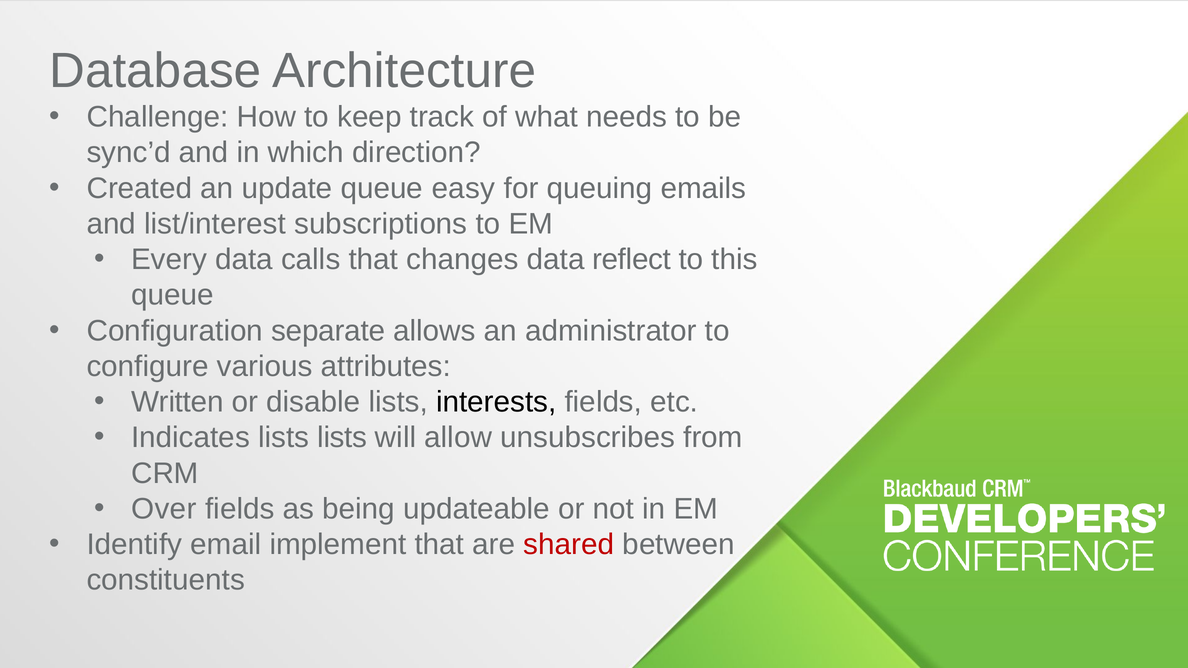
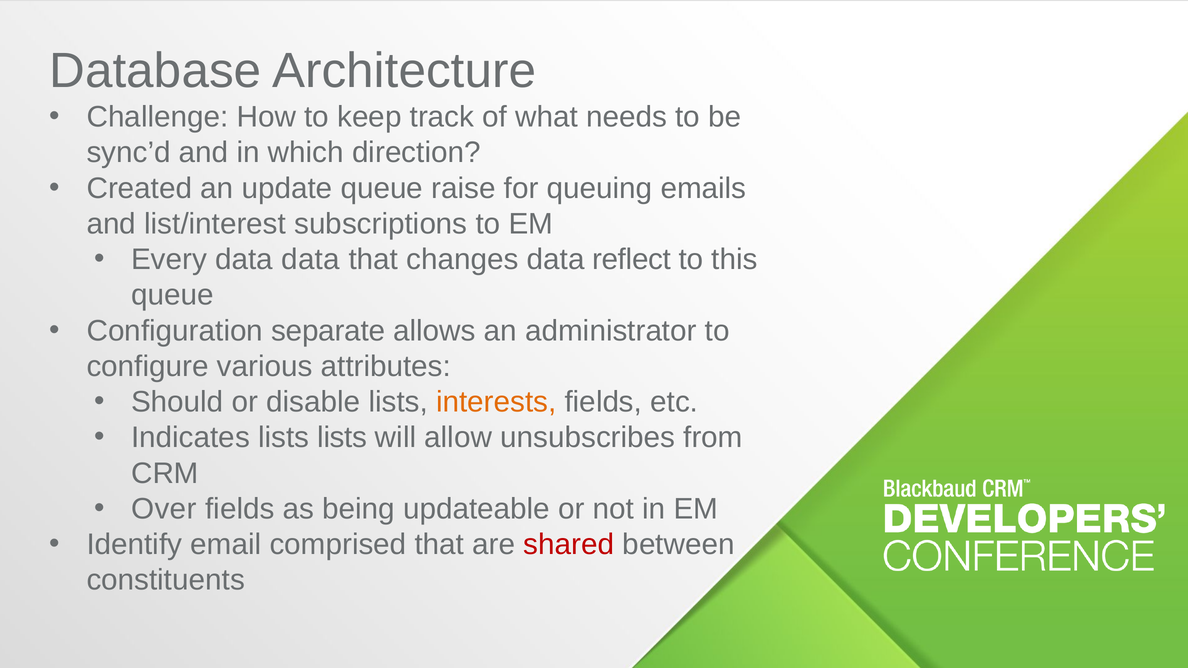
easy: easy -> raise
data calls: calls -> data
Written: Written -> Should
interests colour: black -> orange
implement: implement -> comprised
